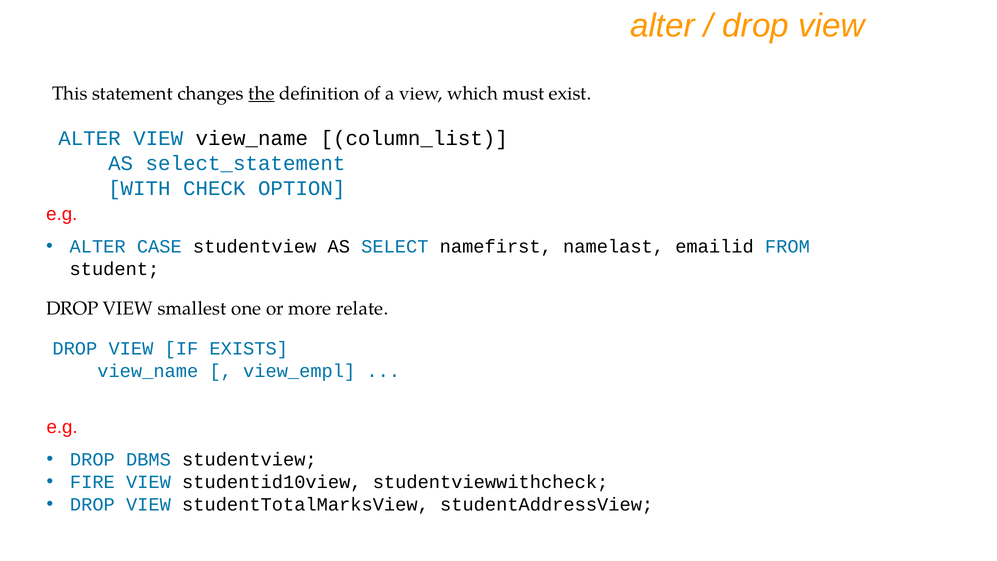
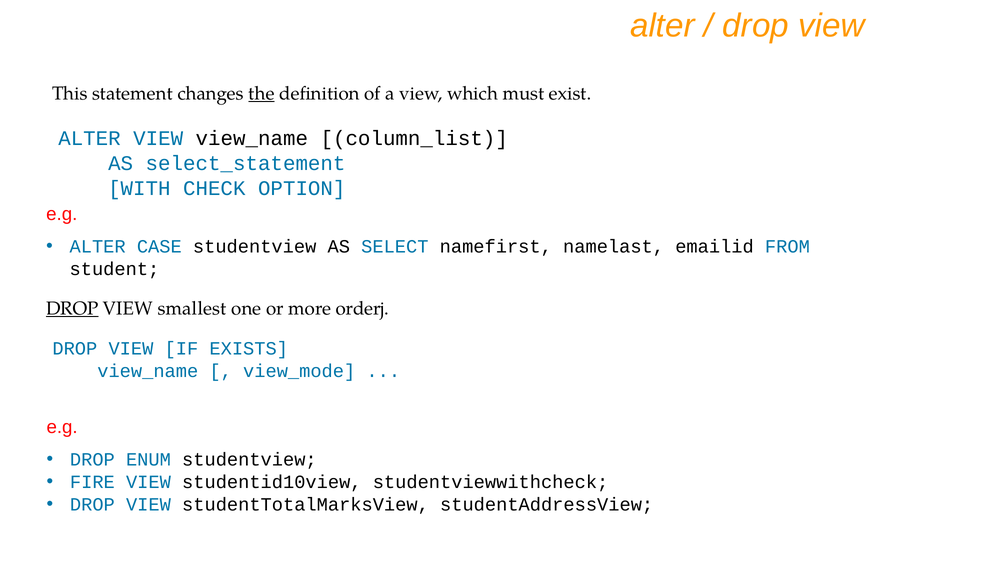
DROP at (72, 308) underline: none -> present
relate: relate -> orderj
view_empl: view_empl -> view_mode
DBMS: DBMS -> ENUM
